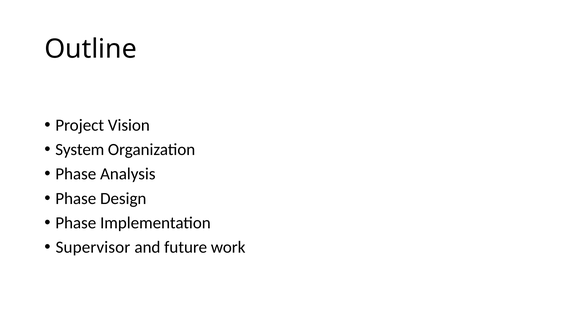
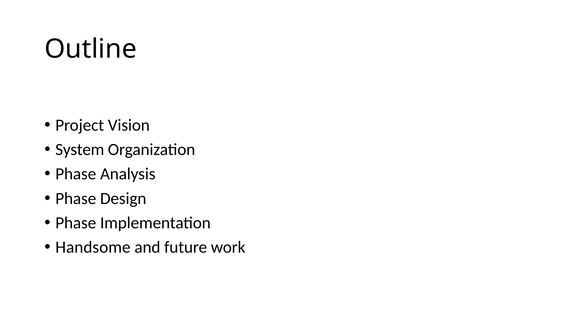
Supervisor: Supervisor -> Handsome
